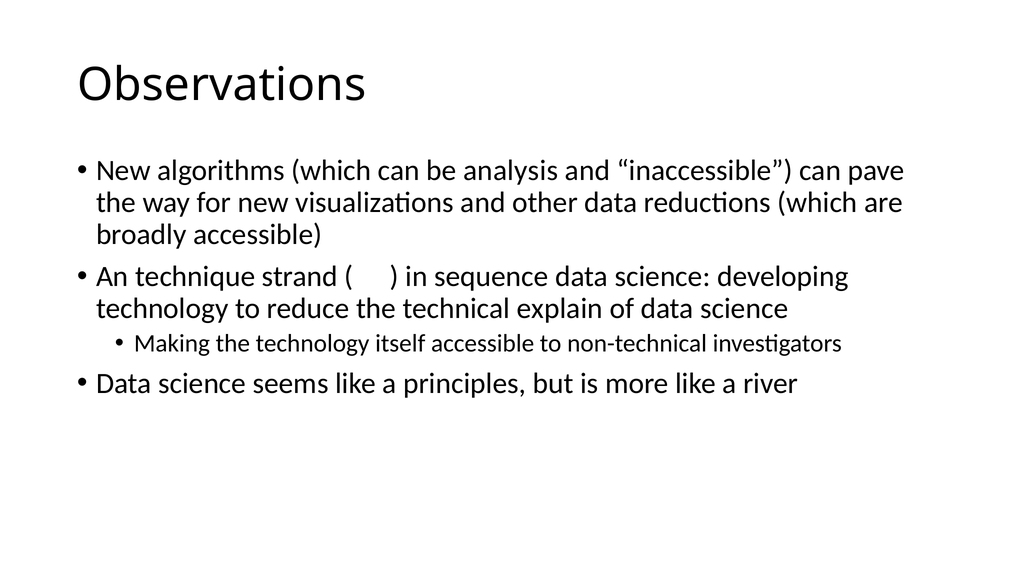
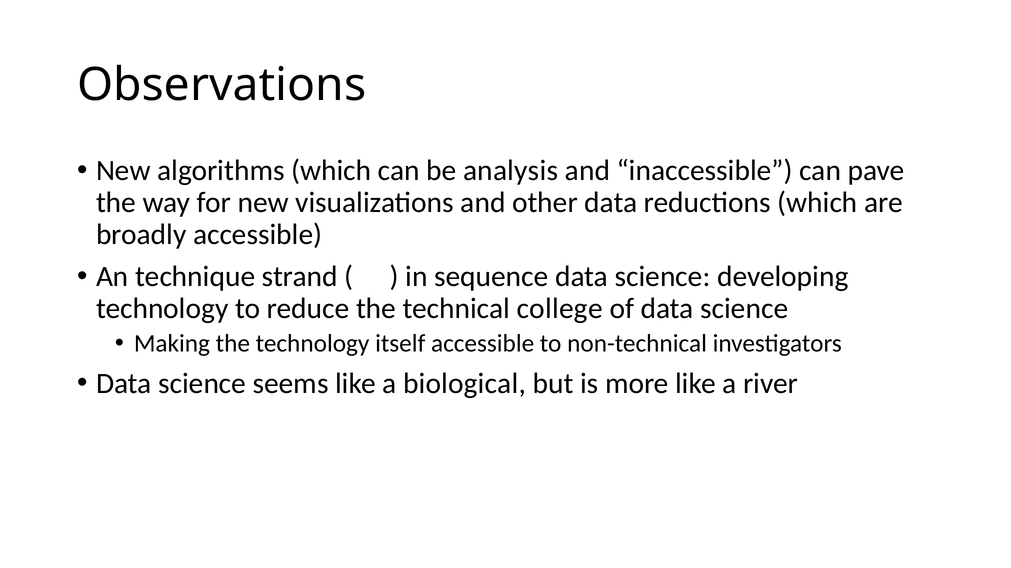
explain: explain -> college
principles: principles -> biological
